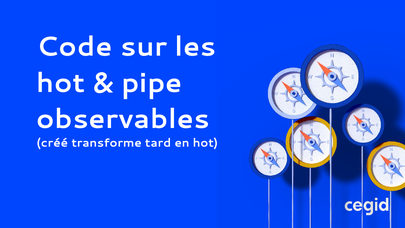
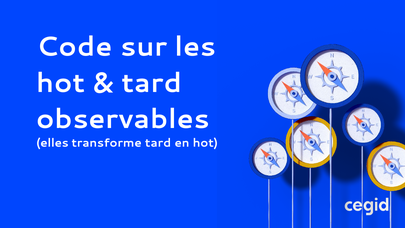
pipe at (152, 83): pipe -> tard
créé: créé -> elles
